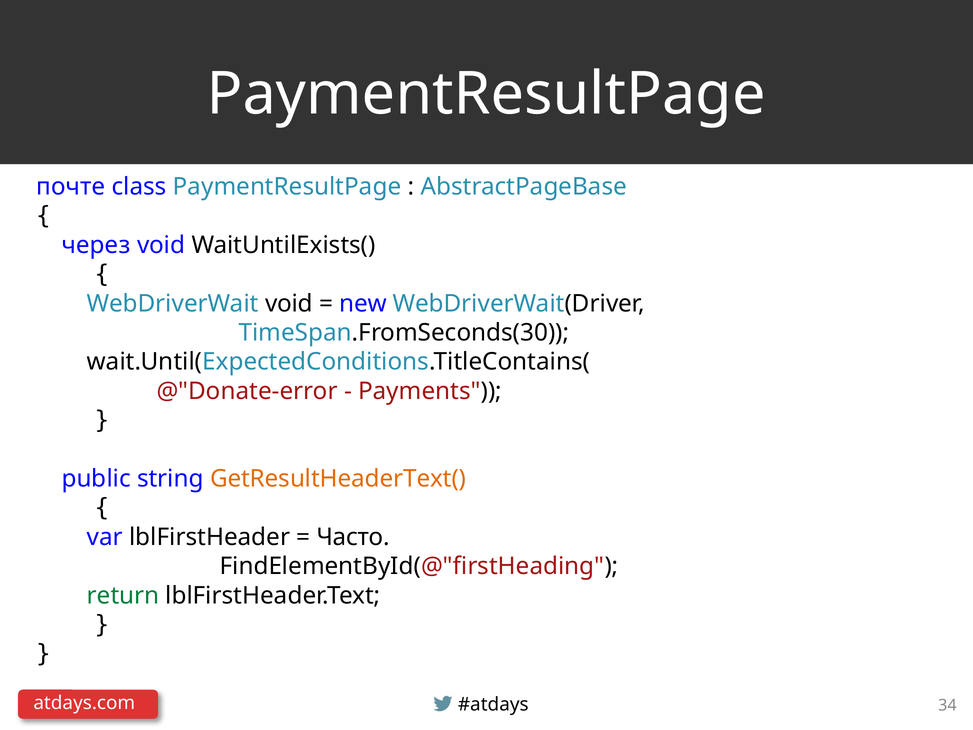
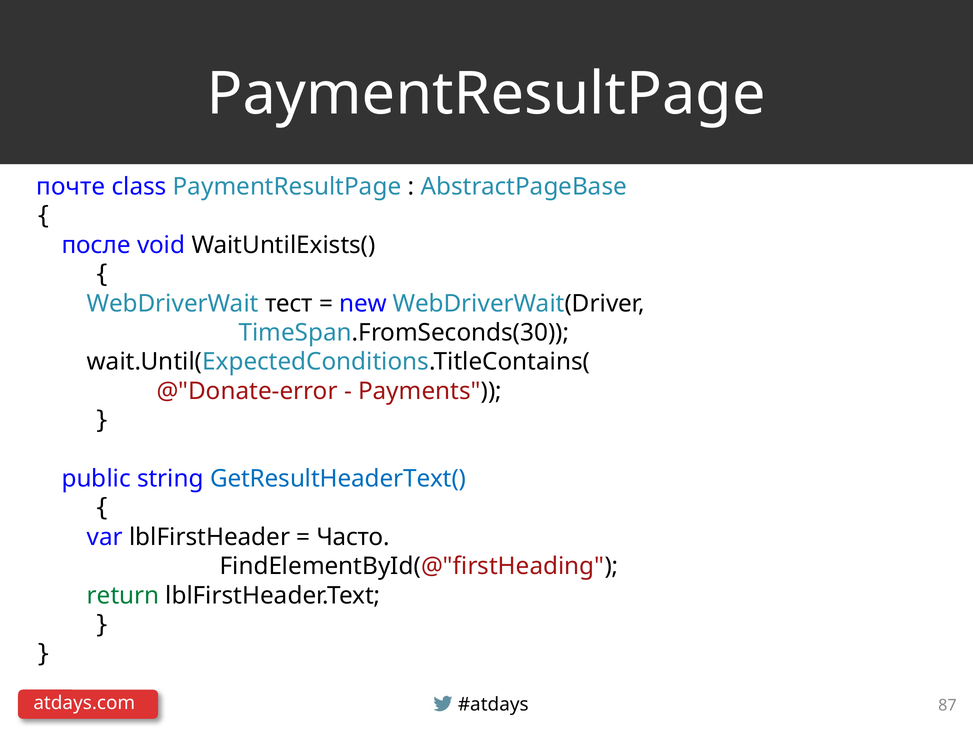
через: через -> после
WebDriverWait void: void -> тест
GetResultHeaderText( colour: orange -> blue
34: 34 -> 87
